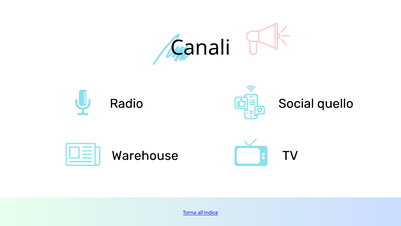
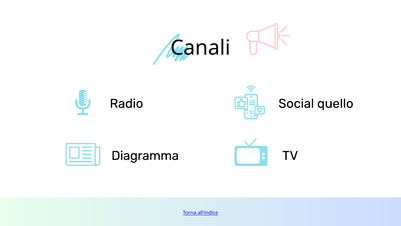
Warehouse: Warehouse -> Diagramma
